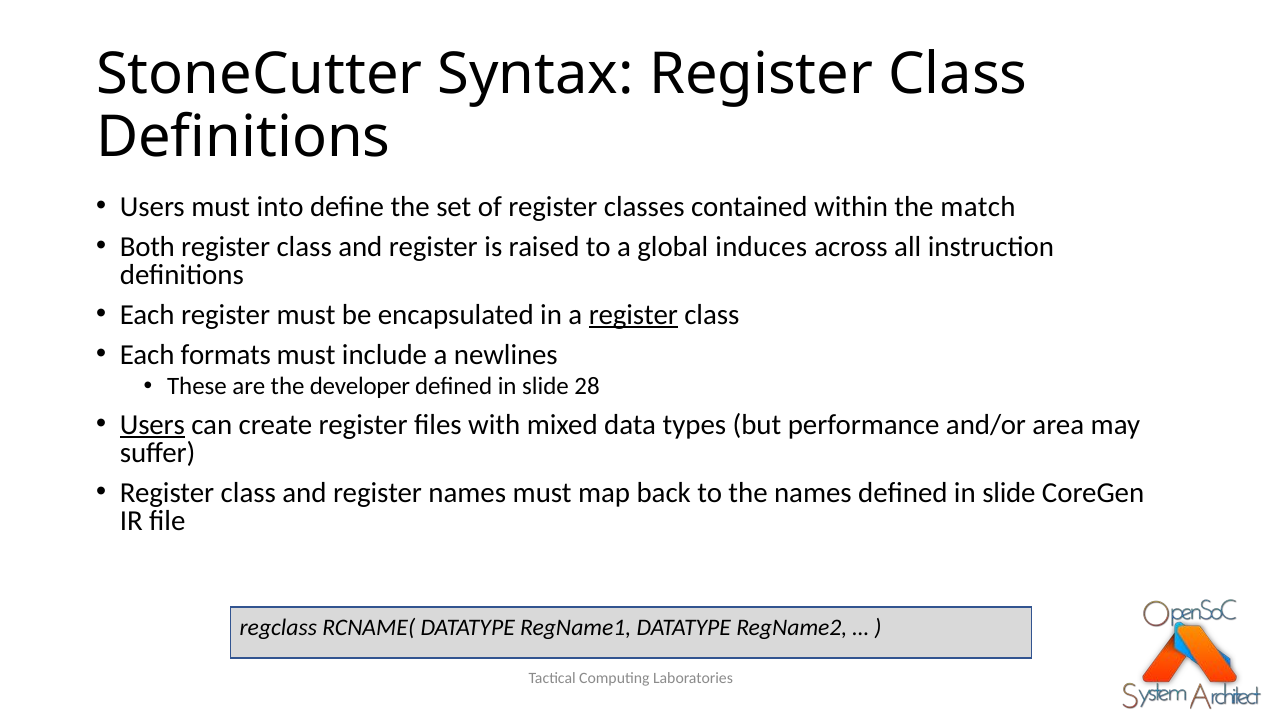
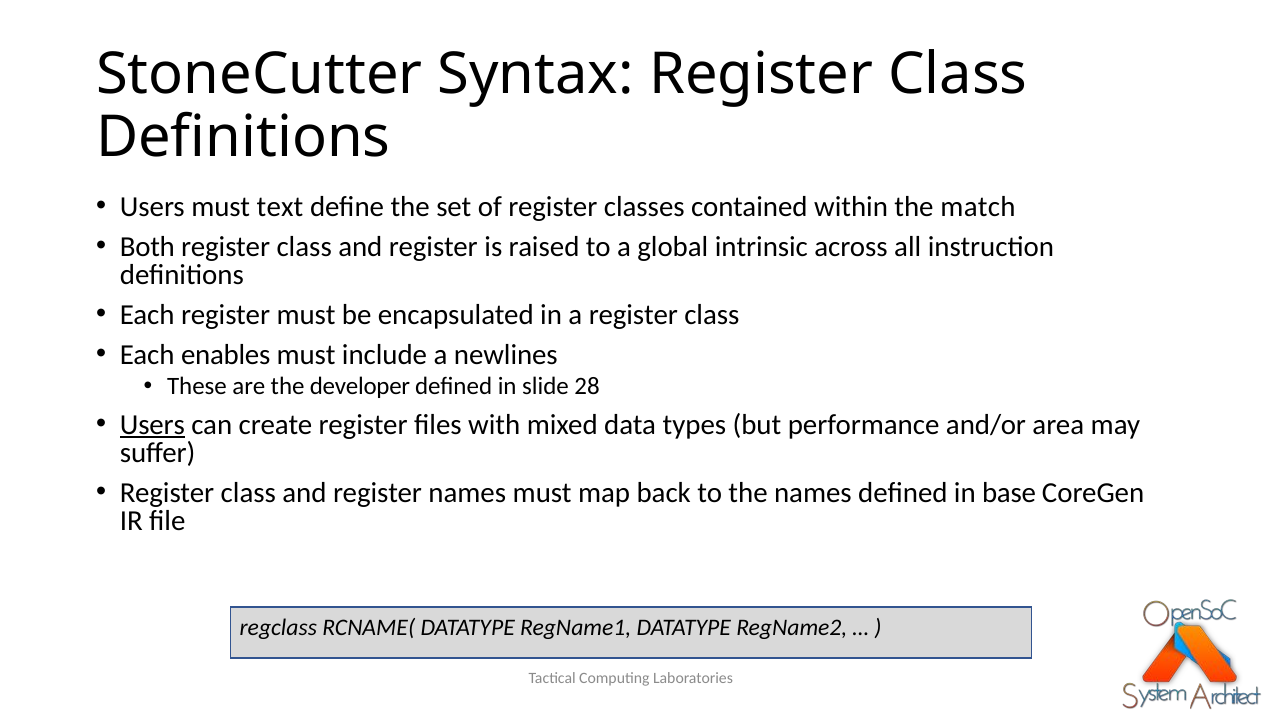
into: into -> text
induces: induces -> intrinsic
register at (633, 315) underline: present -> none
formats: formats -> enables
names defined in slide: slide -> base
